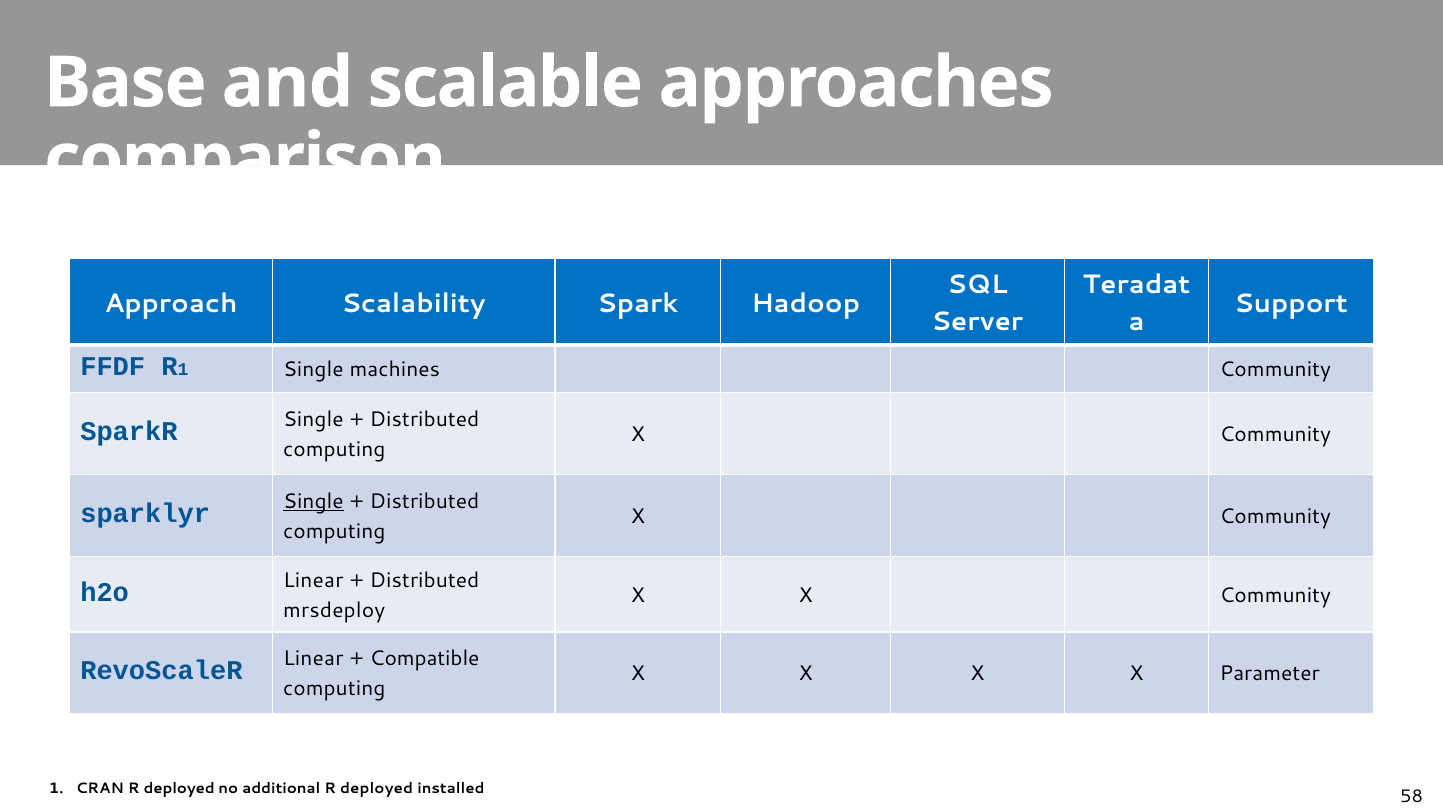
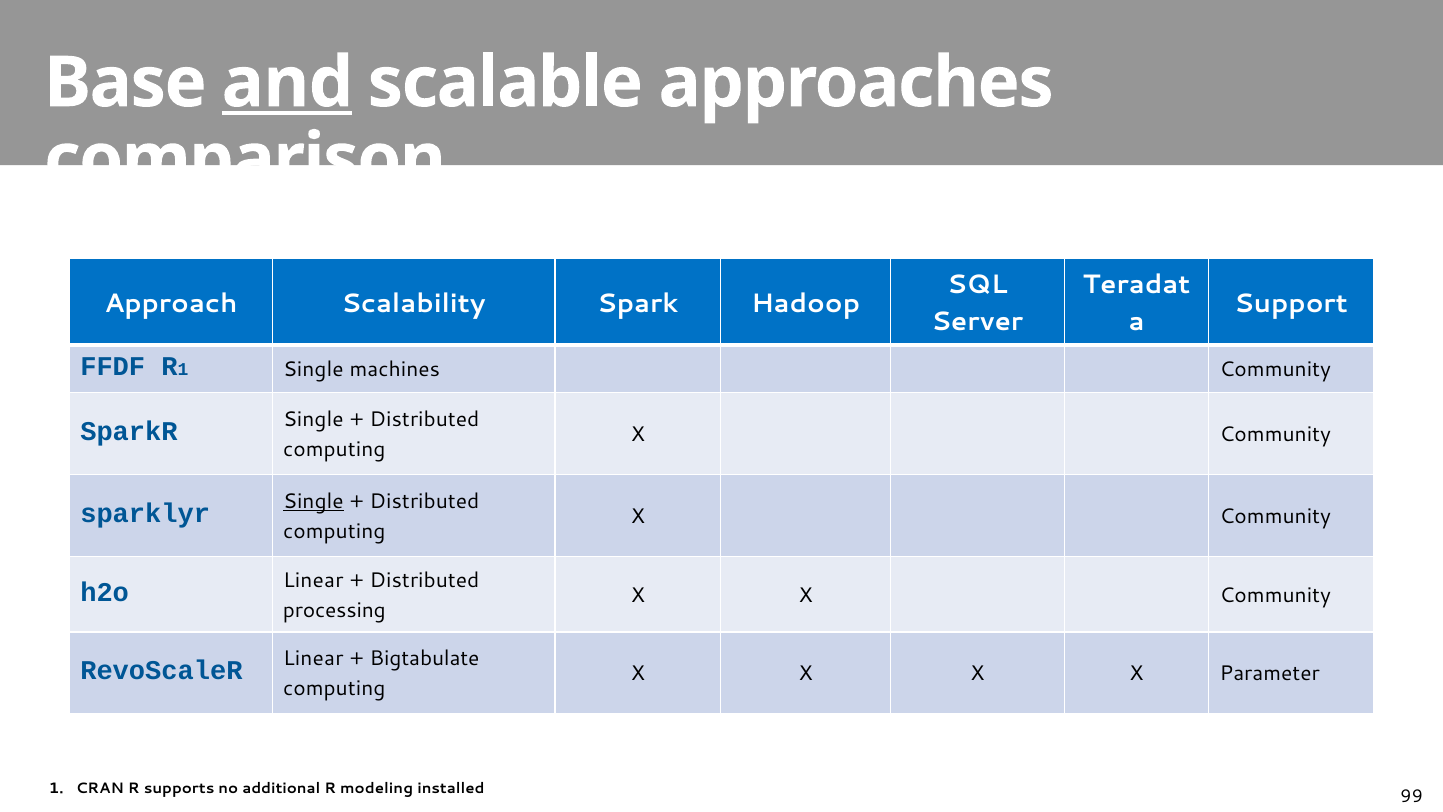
and underline: none -> present
mrsdeploy: mrsdeploy -> processing
Compatible: Compatible -> Bigtabulate
CRAN R deployed: deployed -> supports
additional R deployed: deployed -> modeling
58: 58 -> 99
